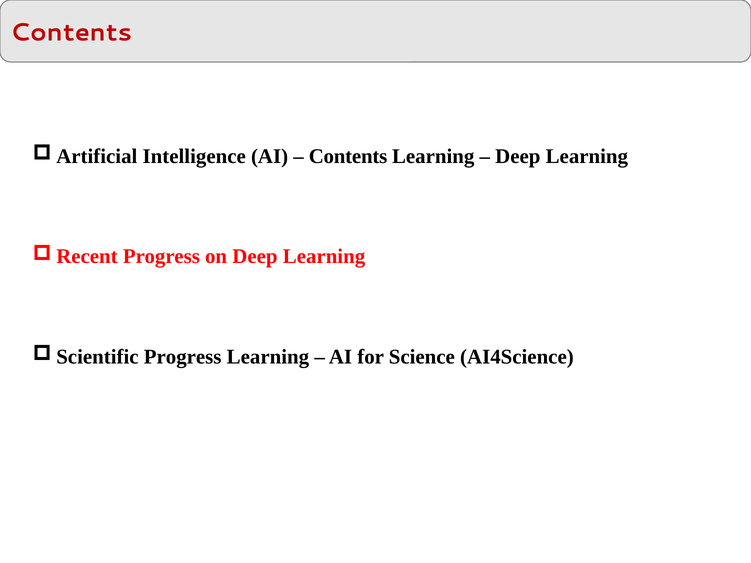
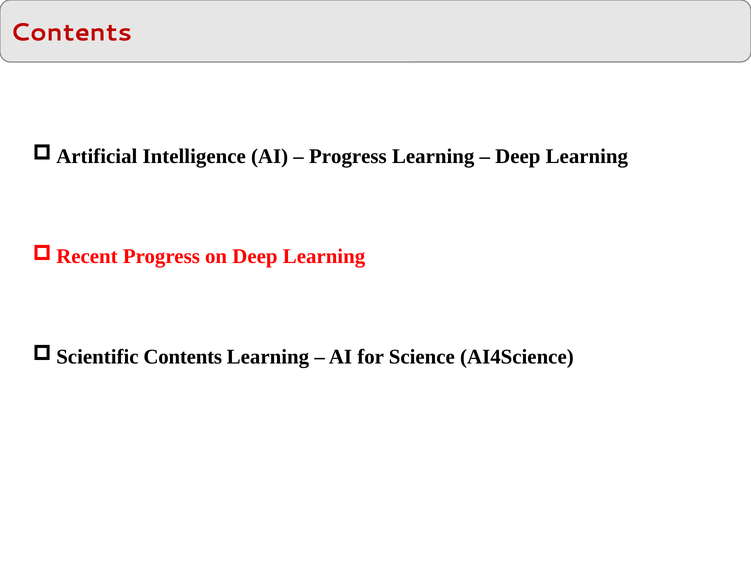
Contents at (348, 156): Contents -> Progress
Progress at (183, 357): Progress -> Contents
